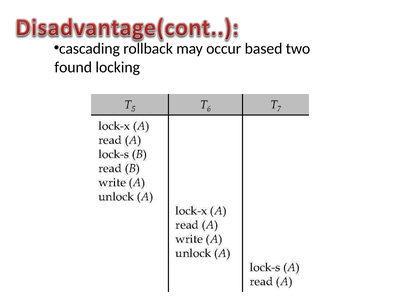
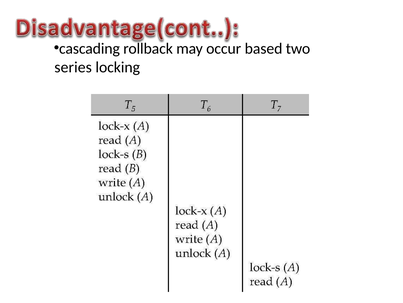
found: found -> series
